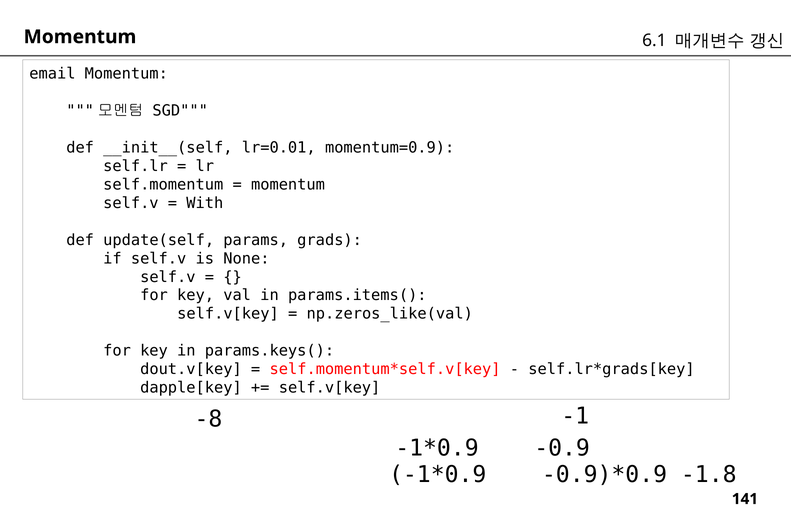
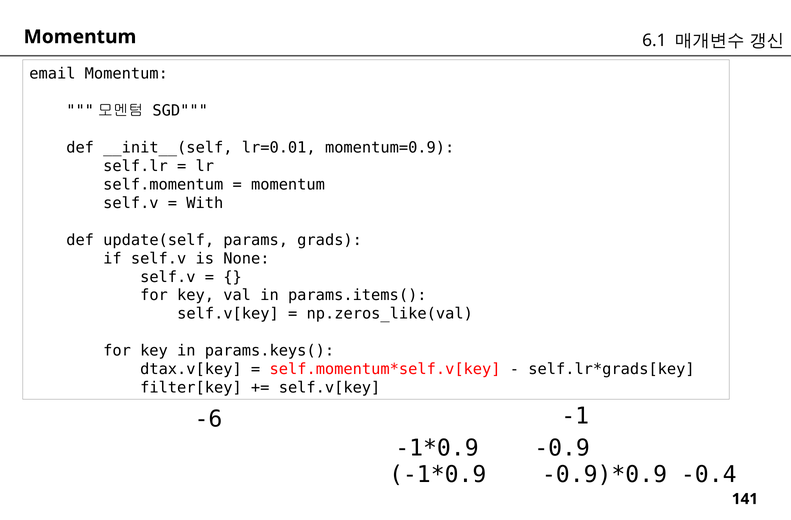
dout.v[key: dout.v[key -> dtax.v[key
dapple[key: dapple[key -> filter[key
-8: -8 -> -6
-1.8: -1.8 -> -0.4
